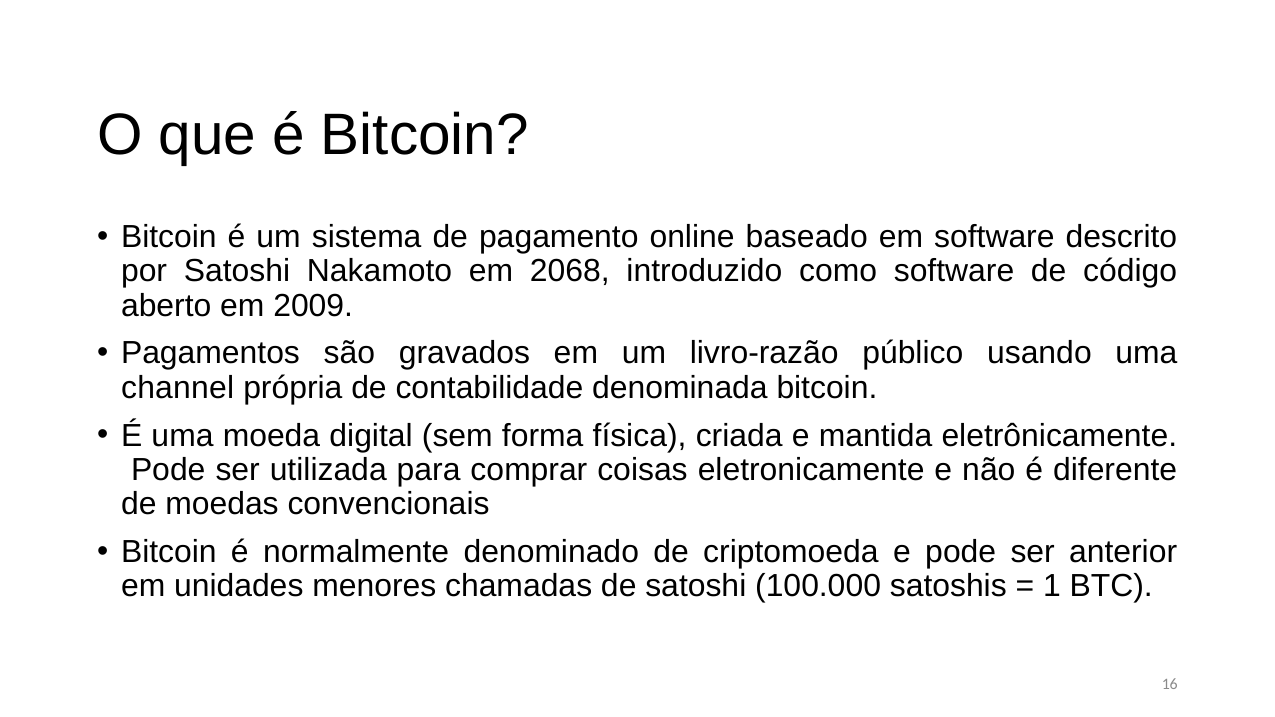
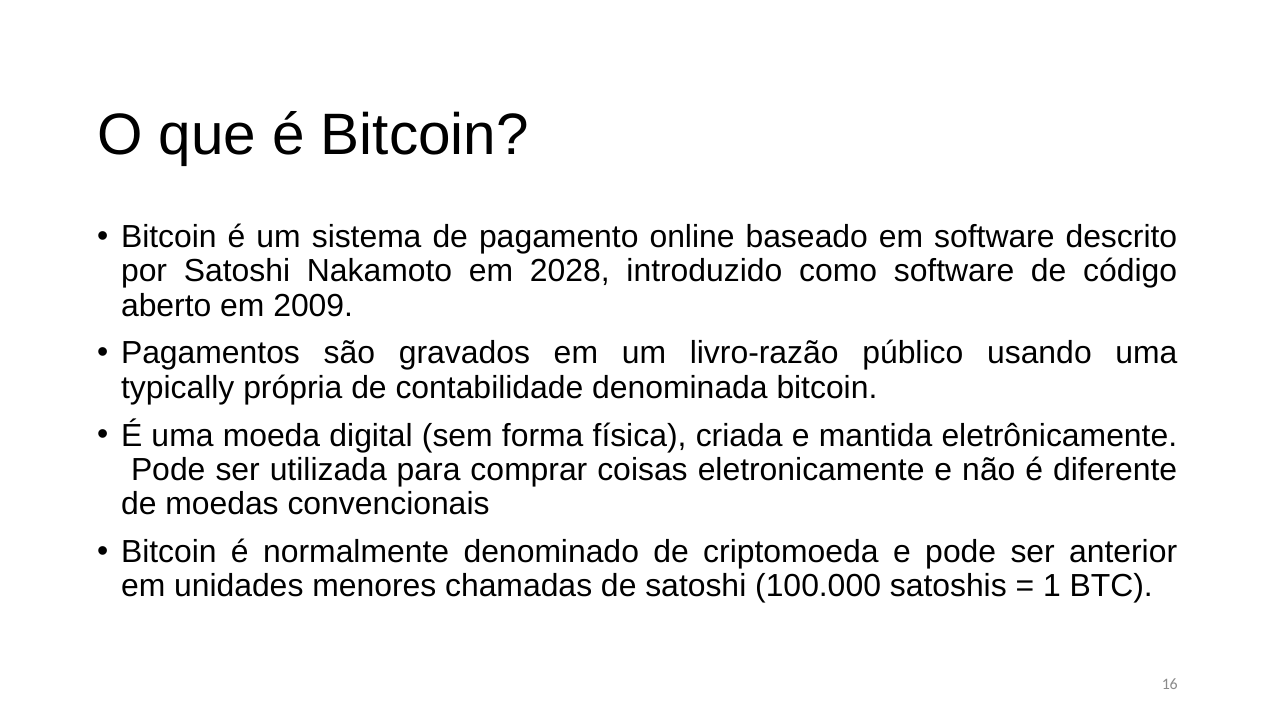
2068: 2068 -> 2028
channel: channel -> typically
